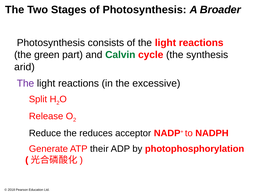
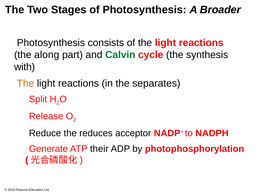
green: green -> along
arid: arid -> with
The at (25, 83) colour: purple -> orange
excessive: excessive -> separates
